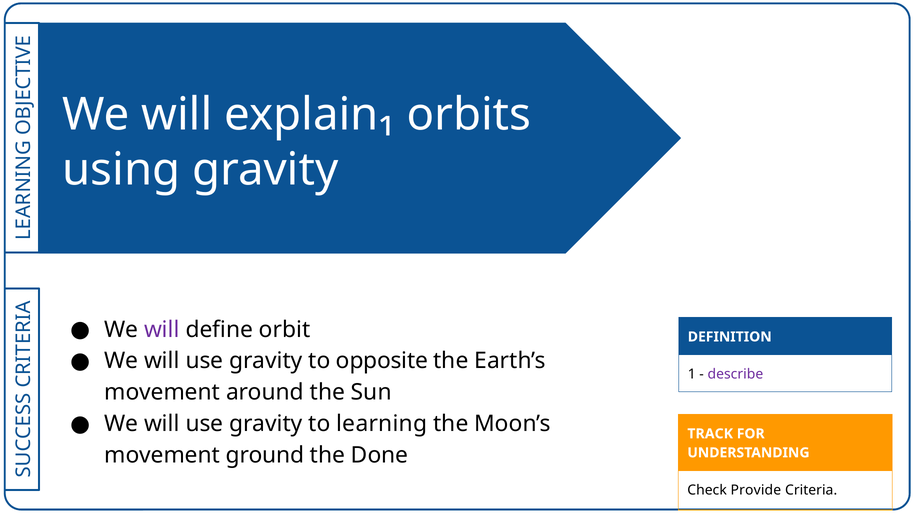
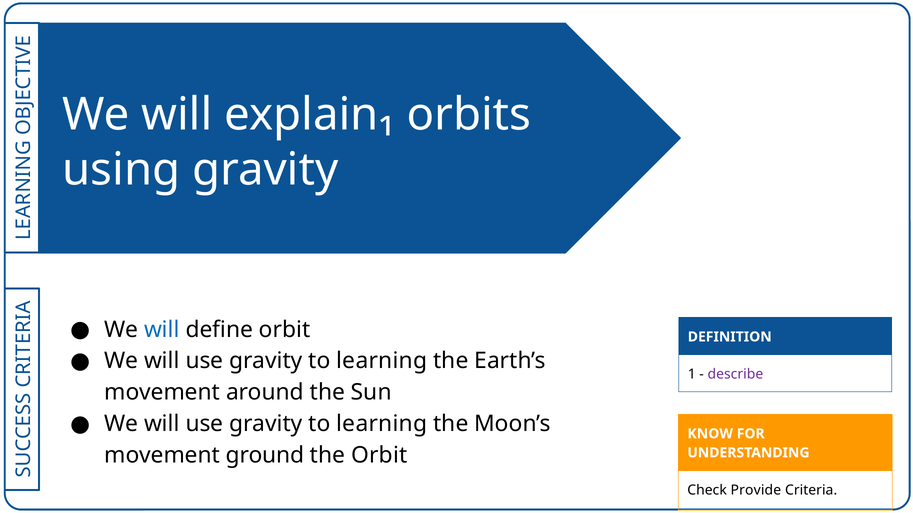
will at (162, 330) colour: purple -> blue
opposite at (382, 361): opposite -> learning
TRACK: TRACK -> KNOW
the Done: Done -> Orbit
